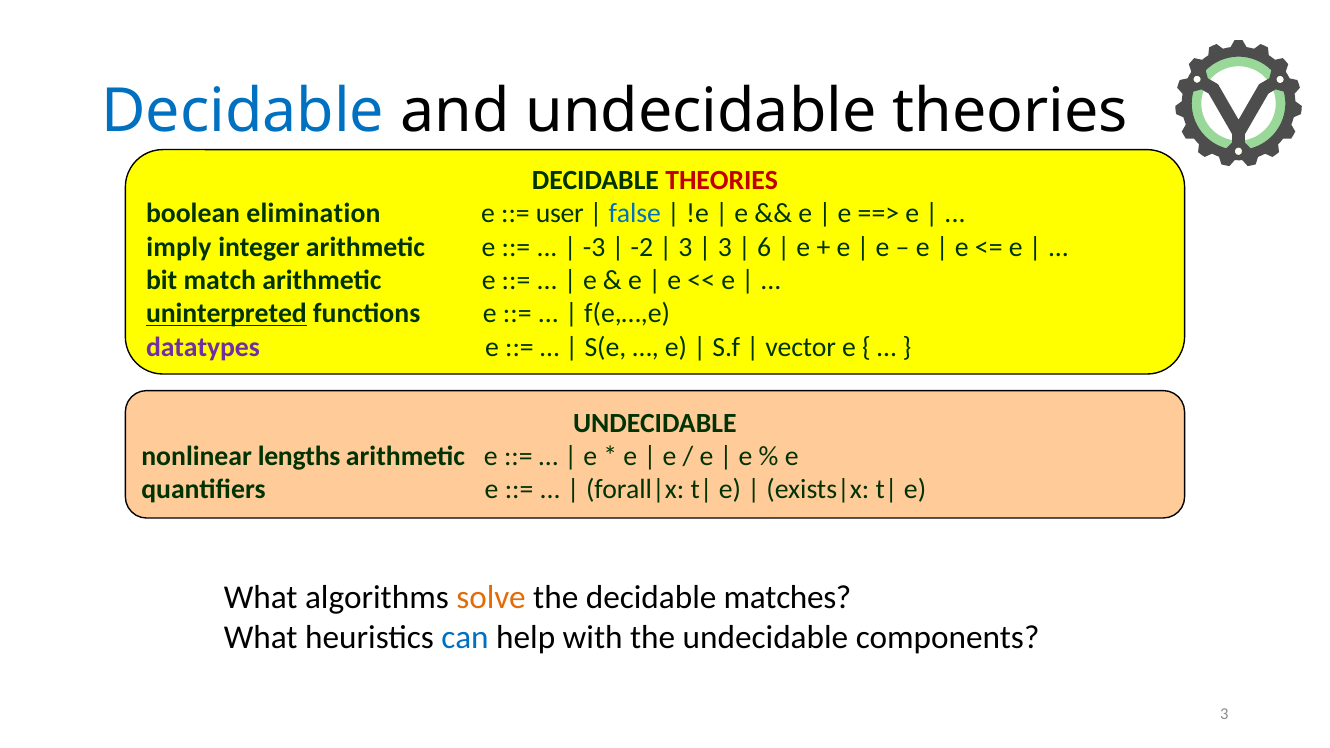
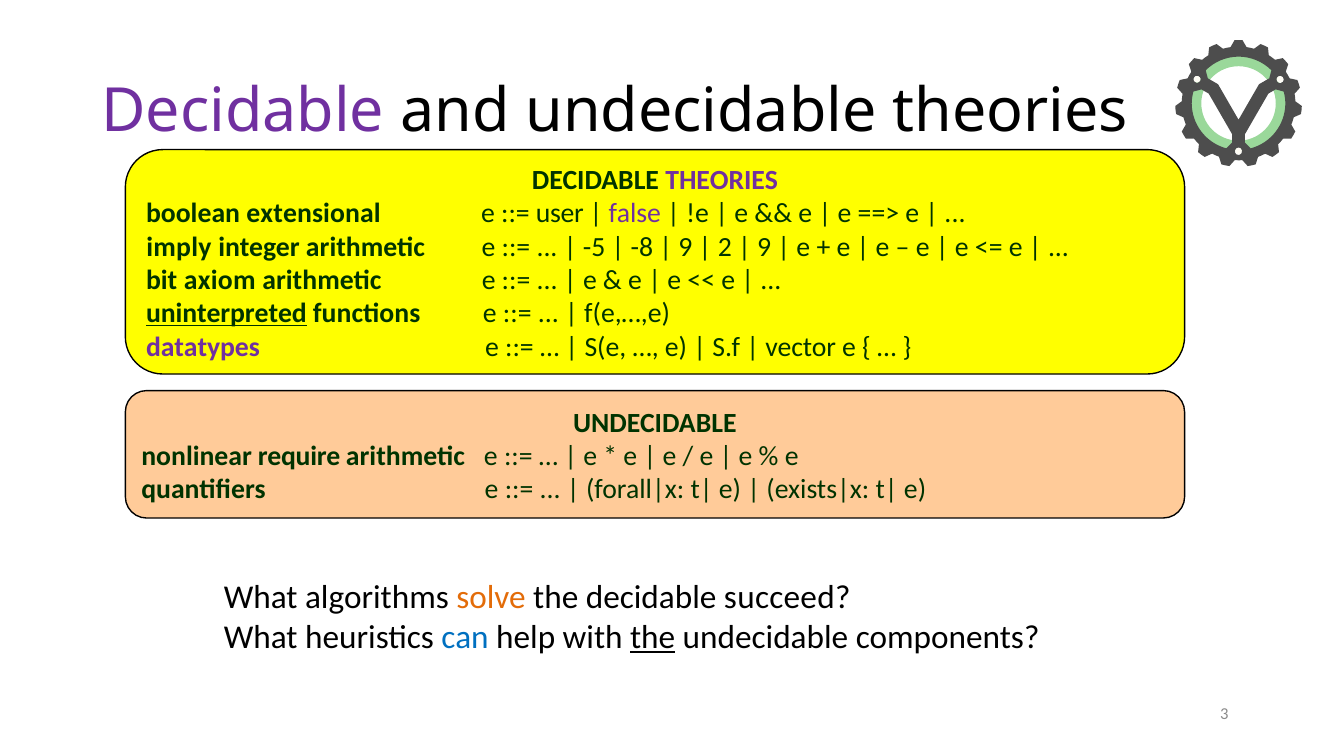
Decidable at (243, 112) colour: blue -> purple
THEORIES at (722, 181) colour: red -> purple
elimination: elimination -> extensional
false colour: blue -> purple
-3: -3 -> -5
-2: -2 -> -8
3 at (685, 247): 3 -> 9
3 at (725, 247): 3 -> 2
6 at (764, 247): 6 -> 9
match: match -> axiom
lengths: lengths -> require
matches: matches -> succeed
the at (653, 638) underline: none -> present
